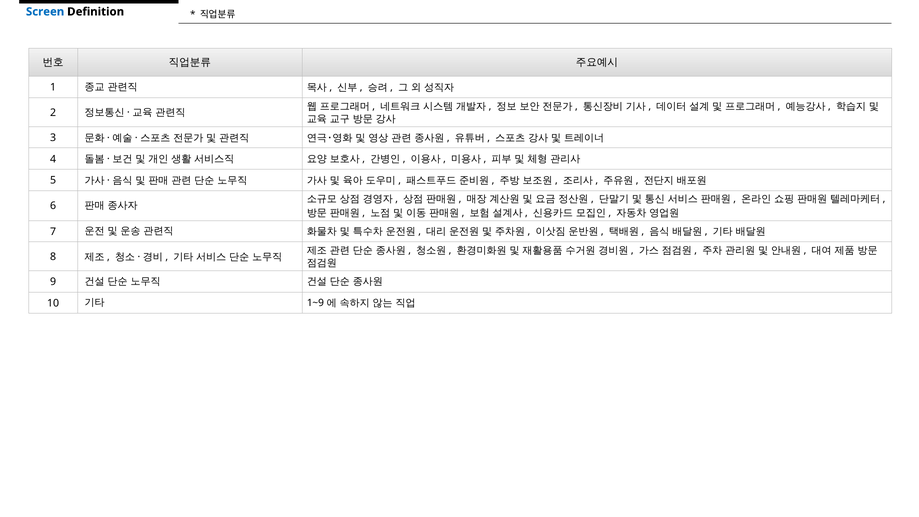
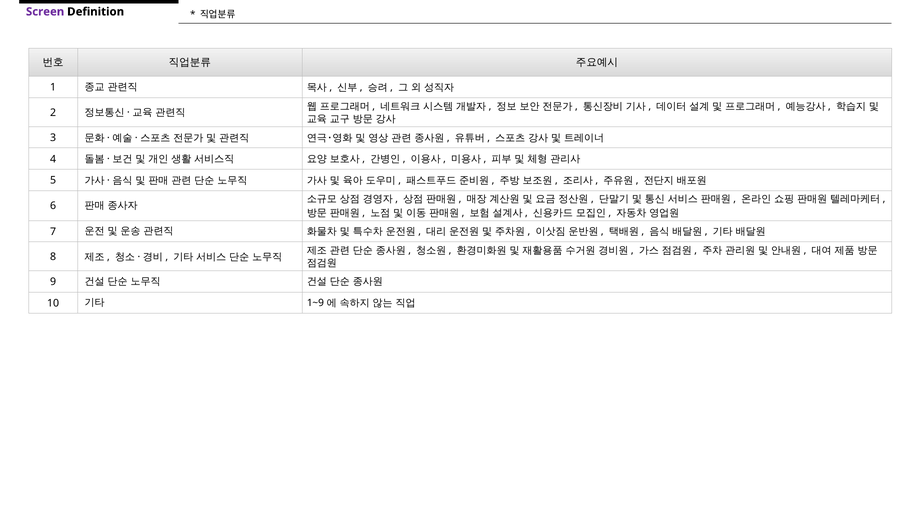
Screen colour: blue -> purple
